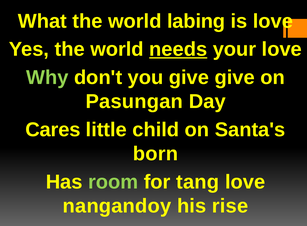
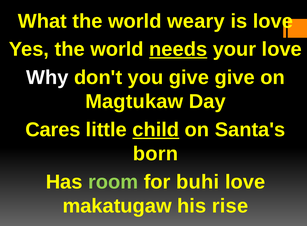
labing: labing -> weary
Why colour: light green -> white
Pasungan: Pasungan -> Magtukaw
child underline: none -> present
tang: tang -> buhi
nangandoy: nangandoy -> makatugaw
